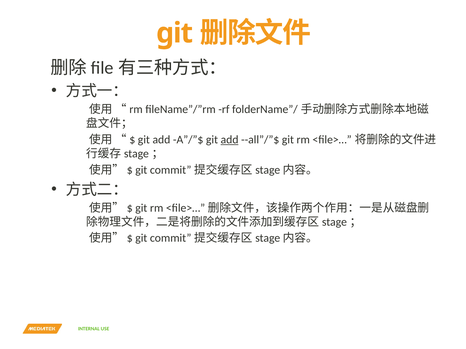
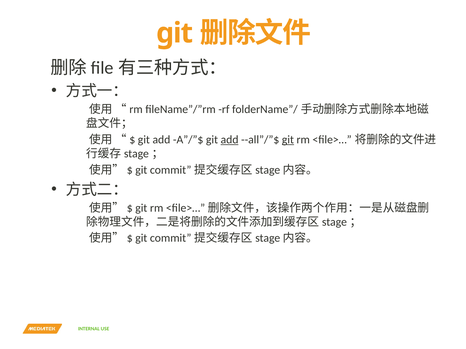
git at (288, 140) underline: none -> present
